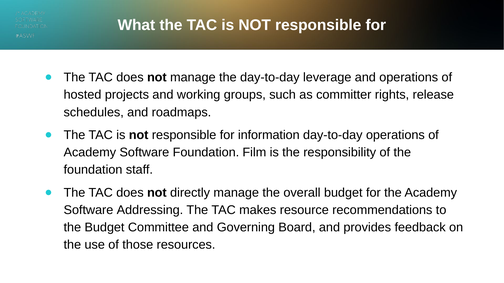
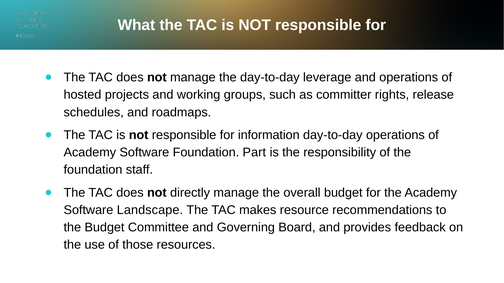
Film: Film -> Part
Addressing: Addressing -> Landscape
